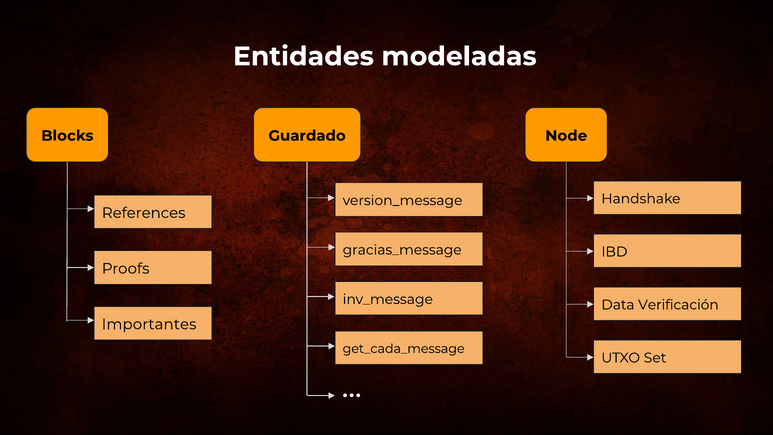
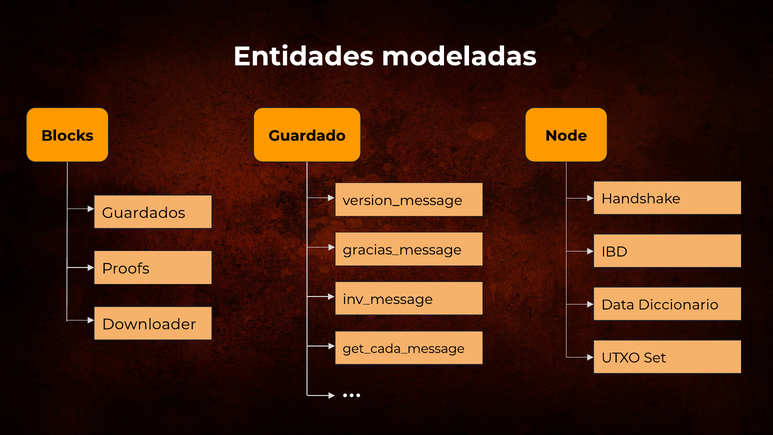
References: References -> Guardados
Verificación: Verificación -> Diccionario
Importantes: Importantes -> Downloader
